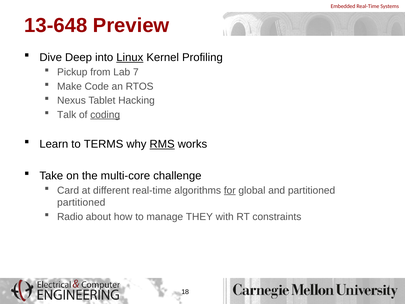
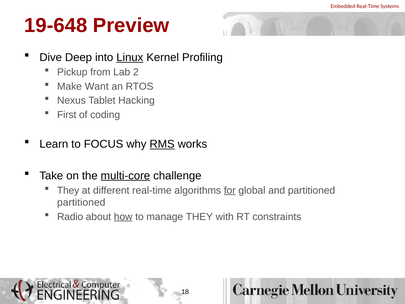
13-648: 13-648 -> 19-648
7: 7 -> 2
Code: Code -> Want
Talk: Talk -> First
coding underline: present -> none
TERMS: TERMS -> FOCUS
multi-core underline: none -> present
Card at (68, 190): Card -> They
how underline: none -> present
